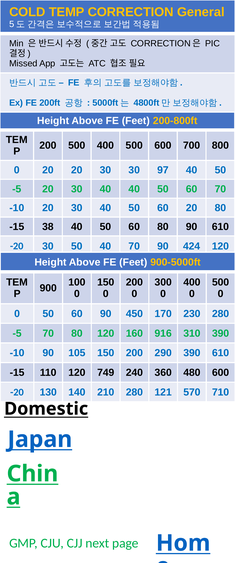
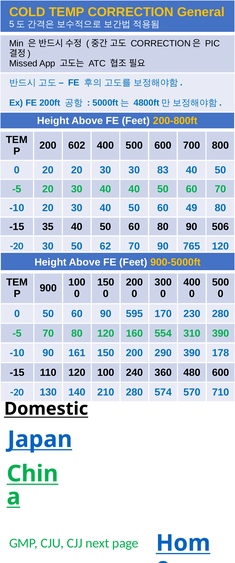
200 500: 500 -> 602
97: 97 -> 83
60 20: 20 -> 49
38: 38 -> 35
90 610: 610 -> 506
50 40: 40 -> 62
424: 424 -> 765
450: 450 -> 595
916: 916 -> 554
105: 105 -> 161
390 610: 610 -> 178
120 749: 749 -> 100
121: 121 -> 574
